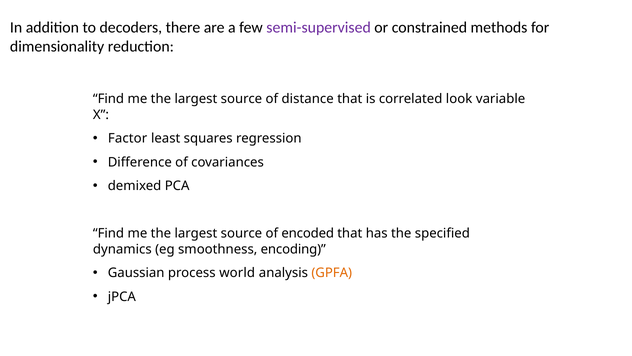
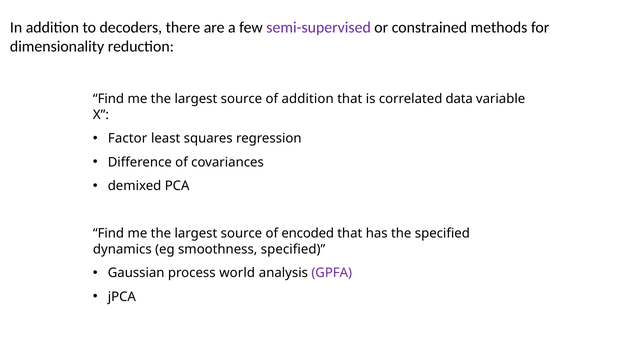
of distance: distance -> addition
look: look -> data
smoothness encoding: encoding -> specified
GPFA colour: orange -> purple
